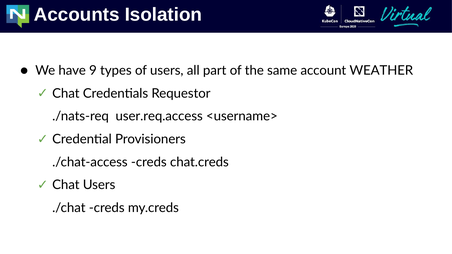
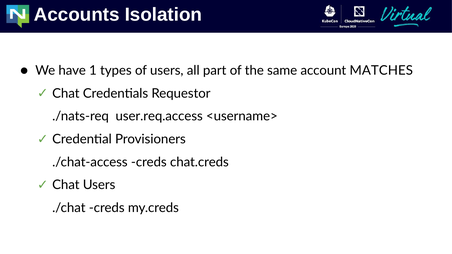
9: 9 -> 1
WEATHER: WEATHER -> MATCHES
